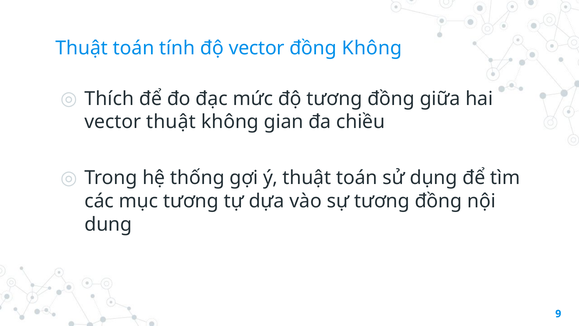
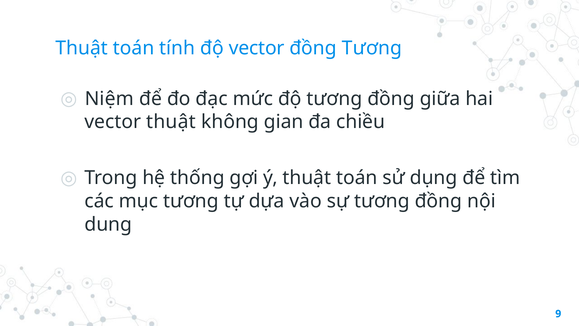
đồng Không: Không -> Tương
Thích: Thích -> Niệm
